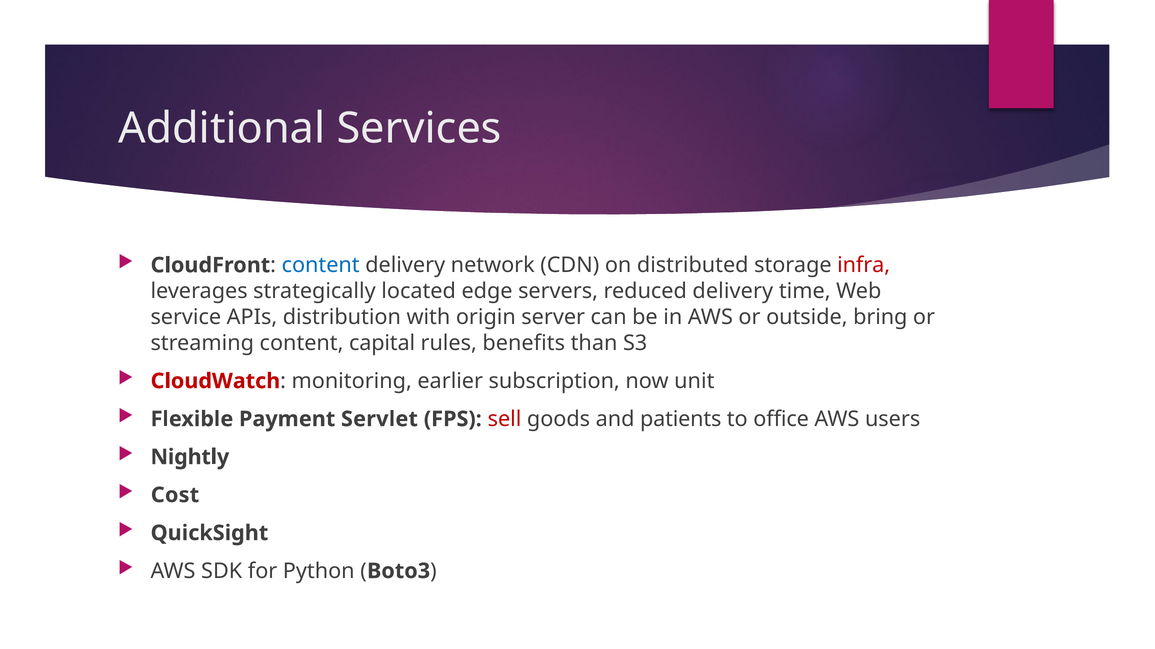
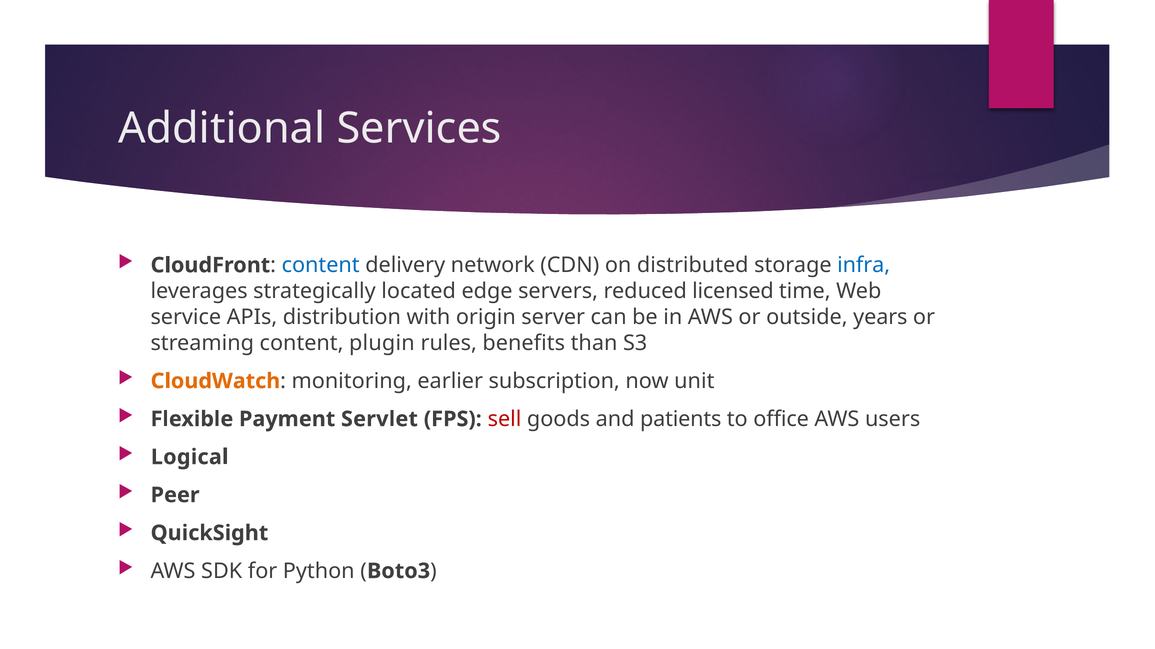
infra colour: red -> blue
reduced delivery: delivery -> licensed
bring: bring -> years
capital: capital -> plugin
CloudWatch colour: red -> orange
Nightly: Nightly -> Logical
Cost: Cost -> Peer
